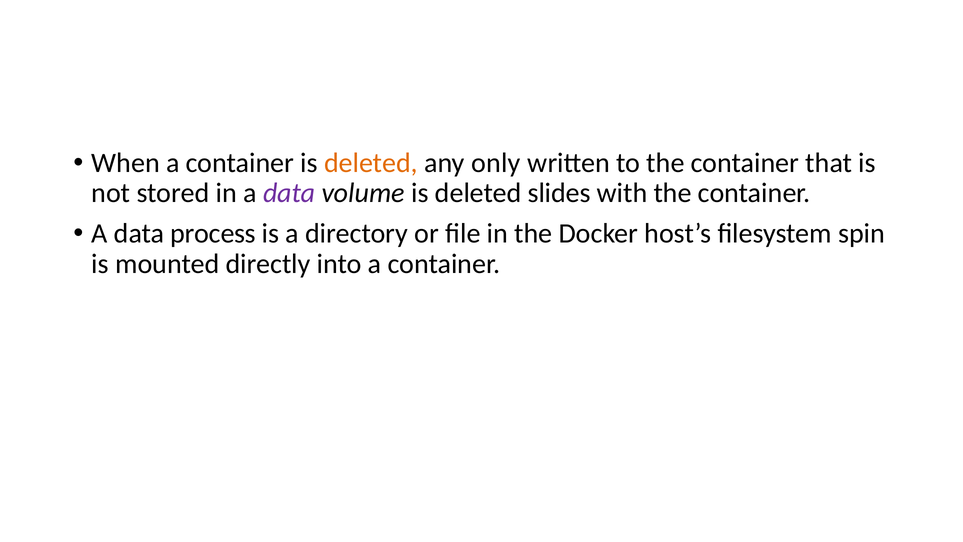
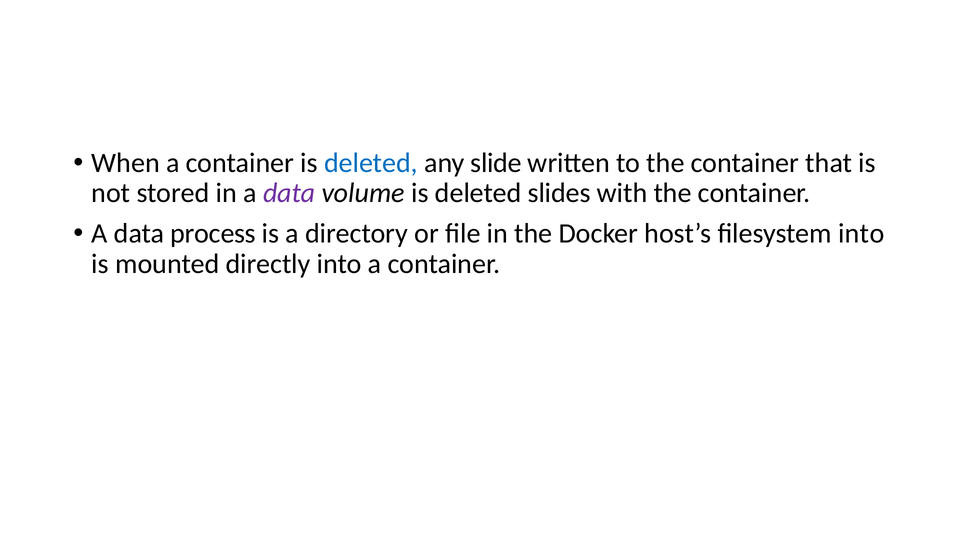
deleted at (371, 163) colour: orange -> blue
only: only -> slide
filesystem spin: spin -> into
